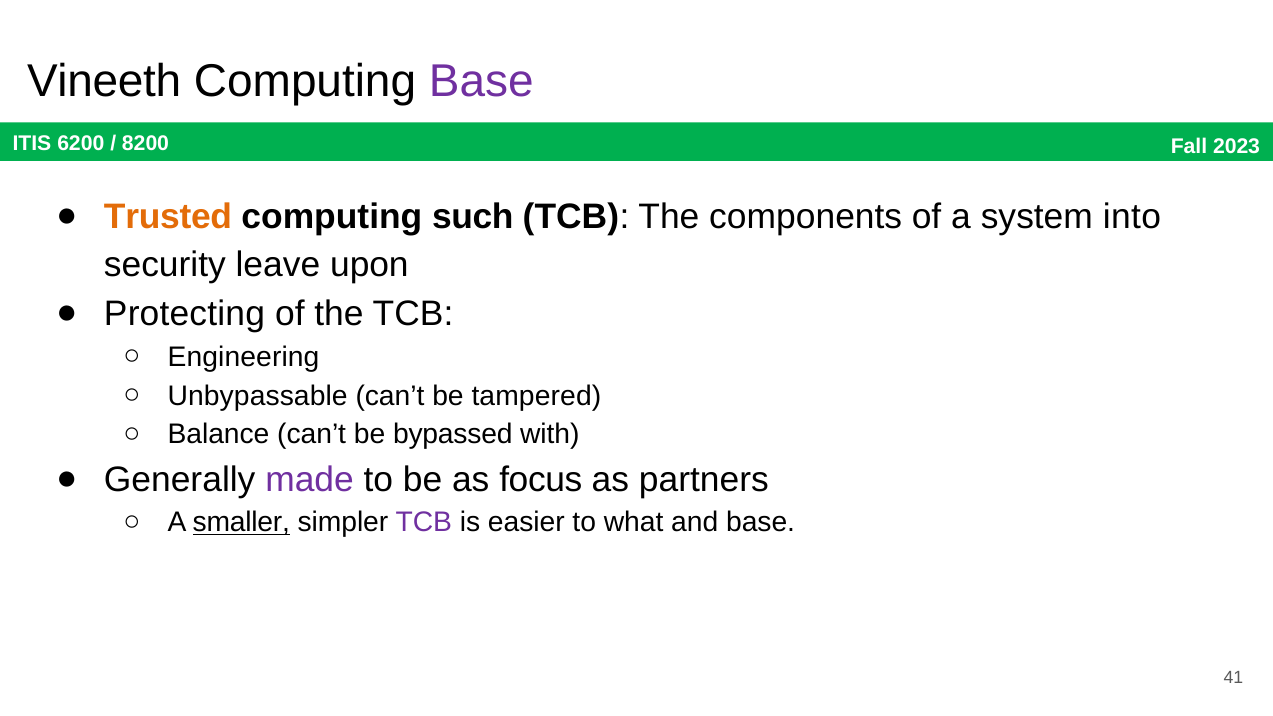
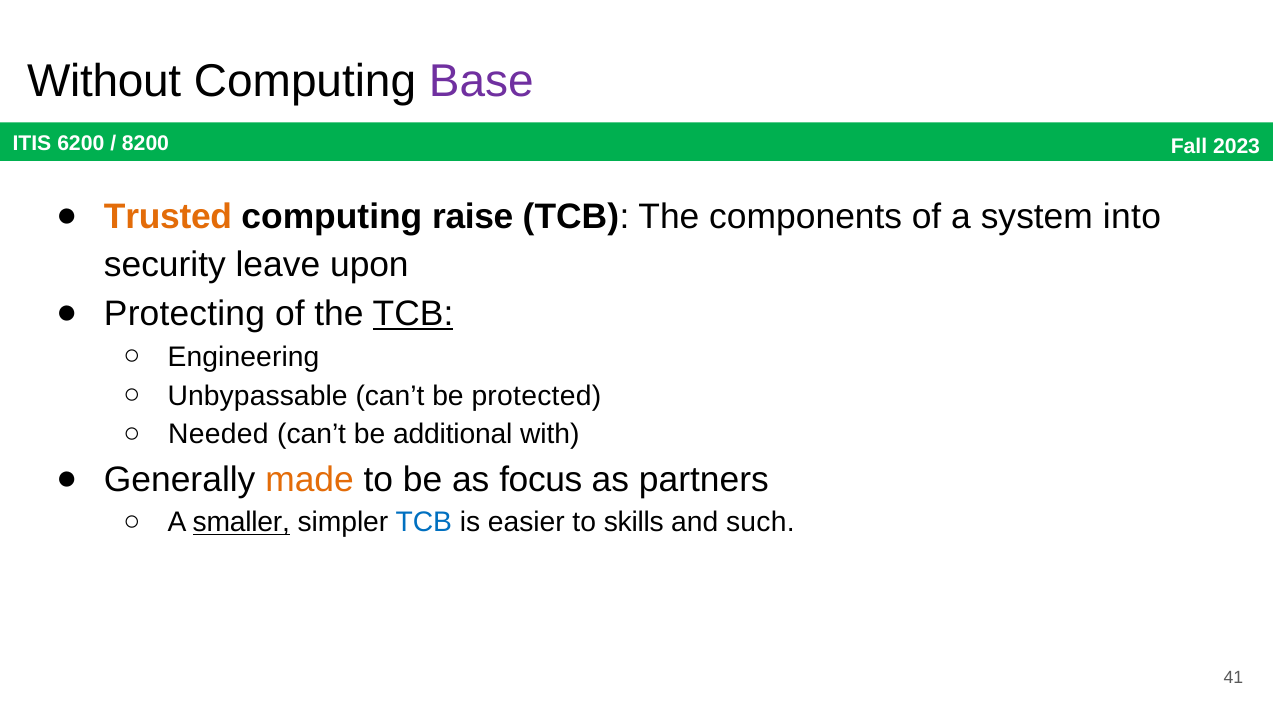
Vineeth: Vineeth -> Without
such: such -> raise
TCB at (413, 314) underline: none -> present
tampered: tampered -> protected
Balance: Balance -> Needed
bypassed: bypassed -> additional
made colour: purple -> orange
TCB at (424, 523) colour: purple -> blue
what: what -> skills
and base: base -> such
